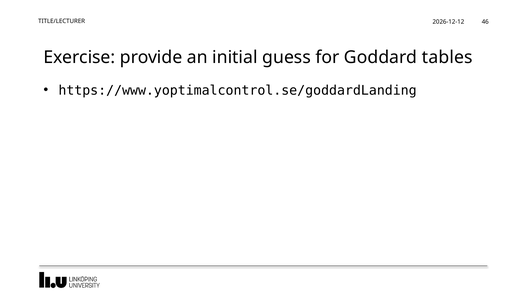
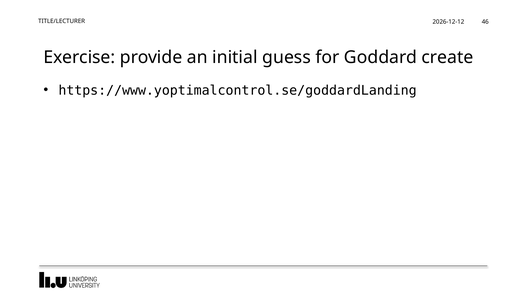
tables: tables -> create
